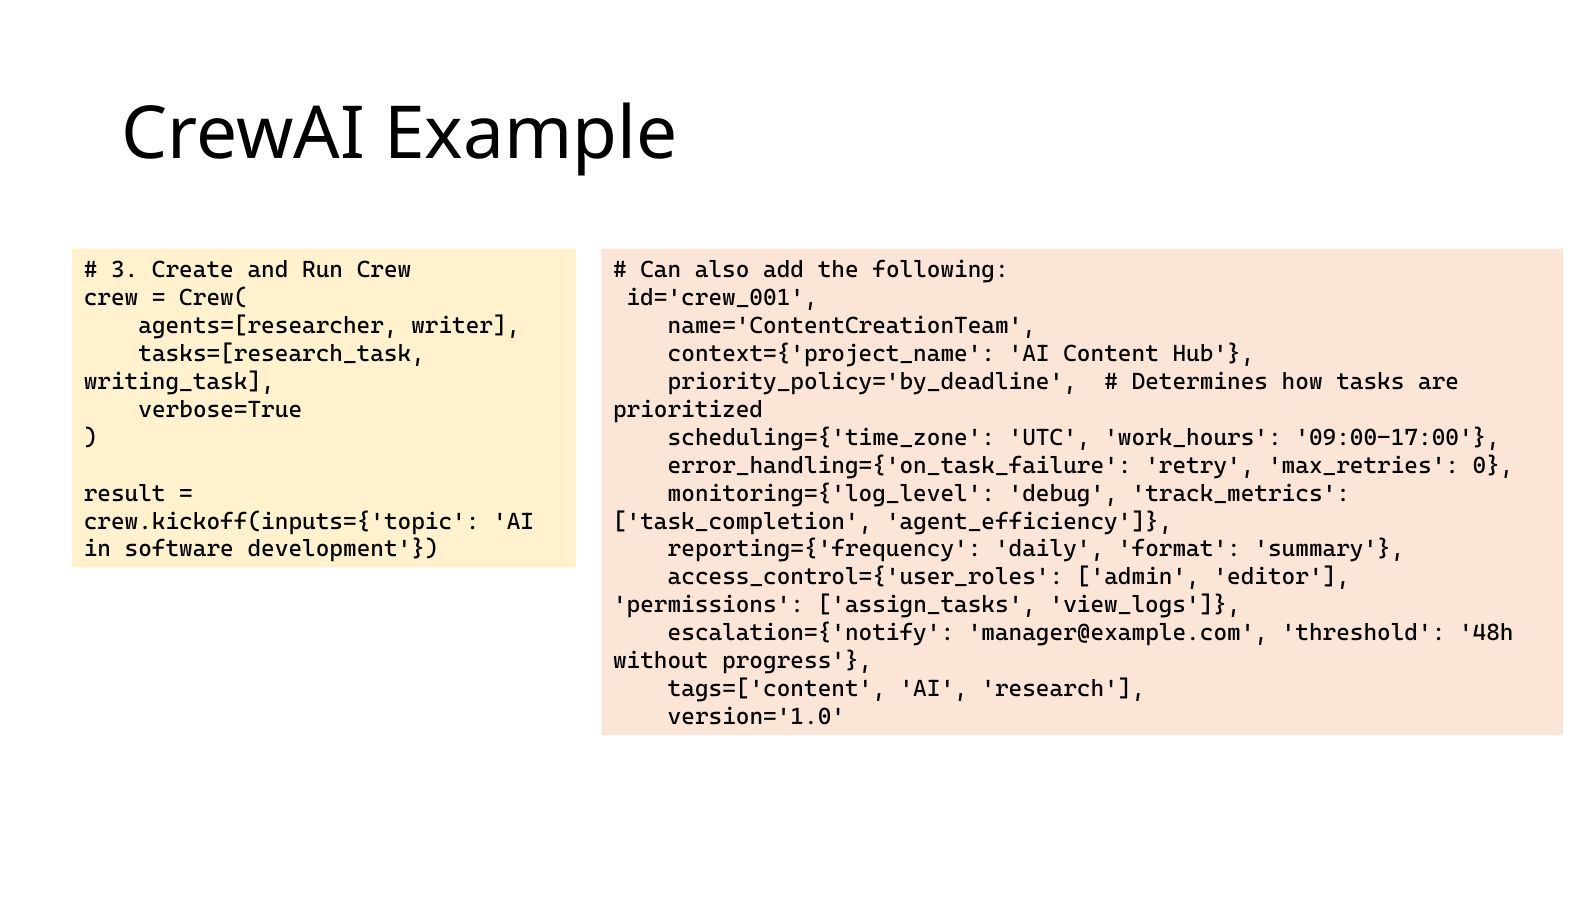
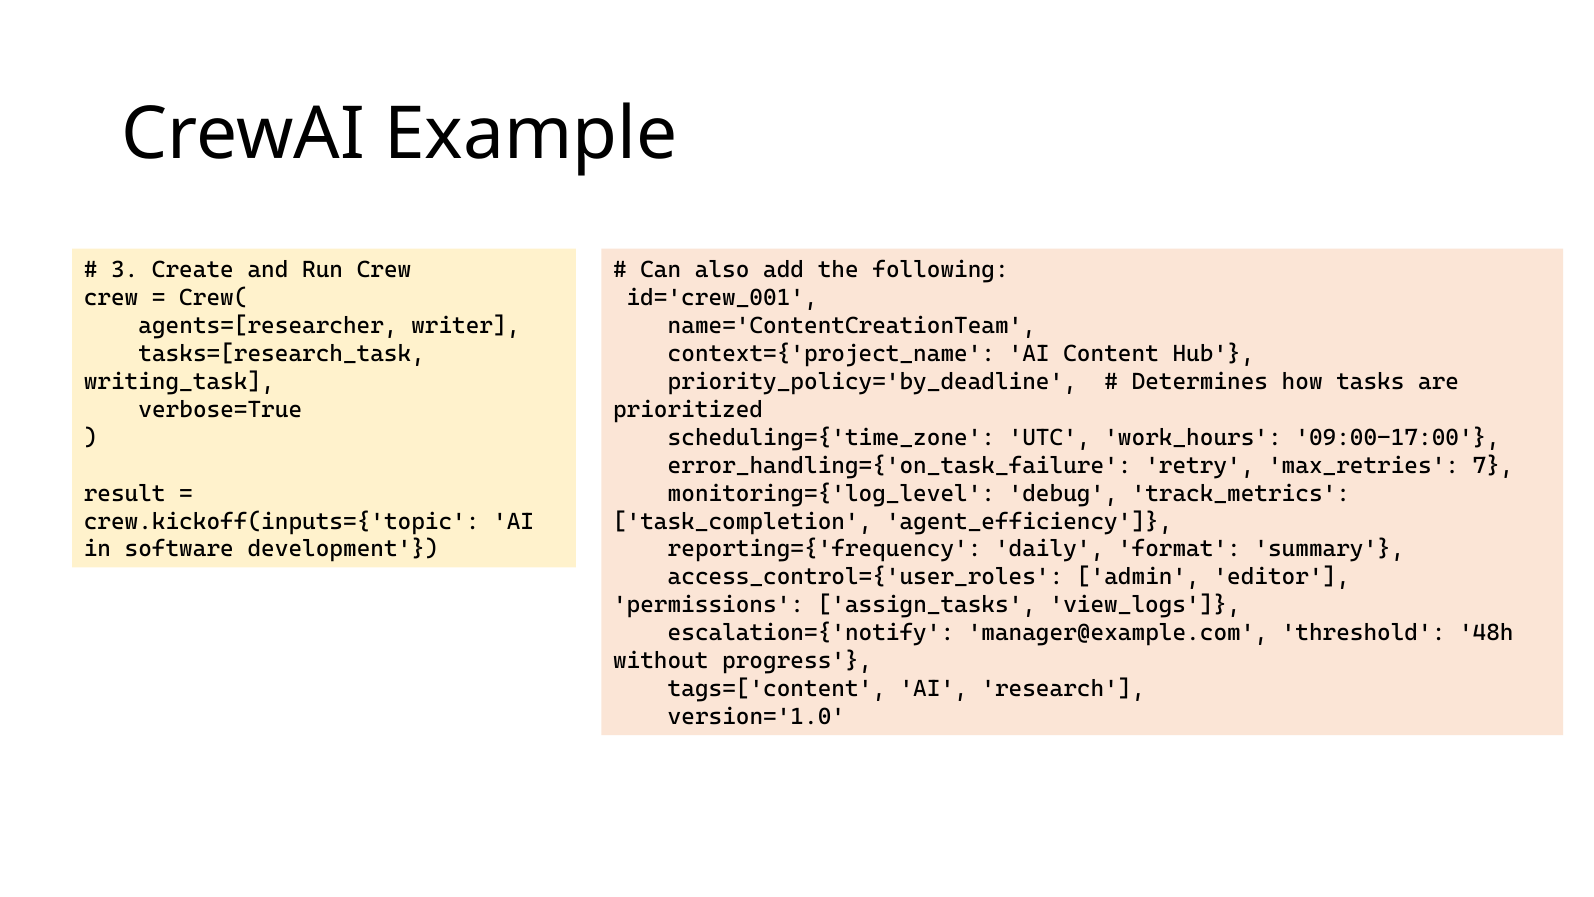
0: 0 -> 7
